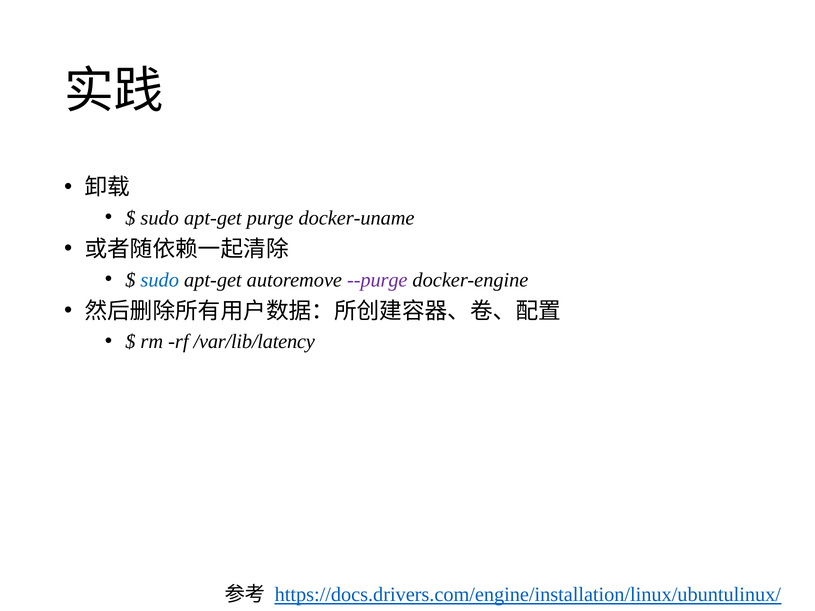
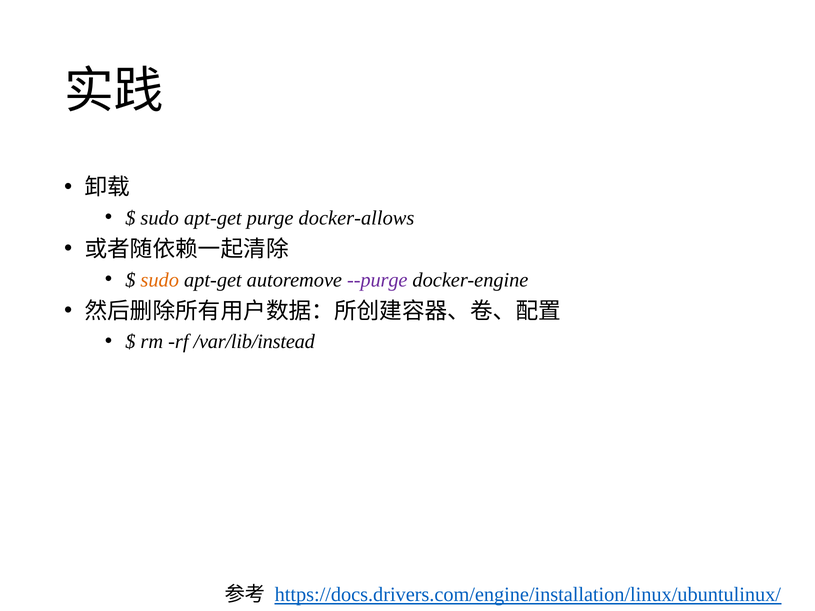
docker-uname: docker-uname -> docker-allows
sudo at (160, 280) colour: blue -> orange
/var/lib/latency: /var/lib/latency -> /var/lib/instead
